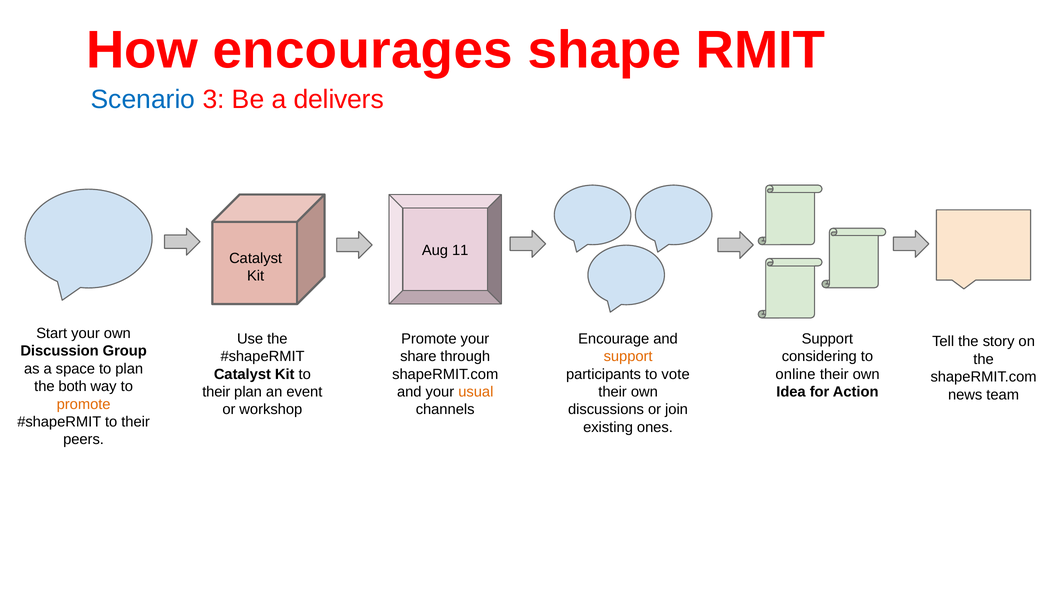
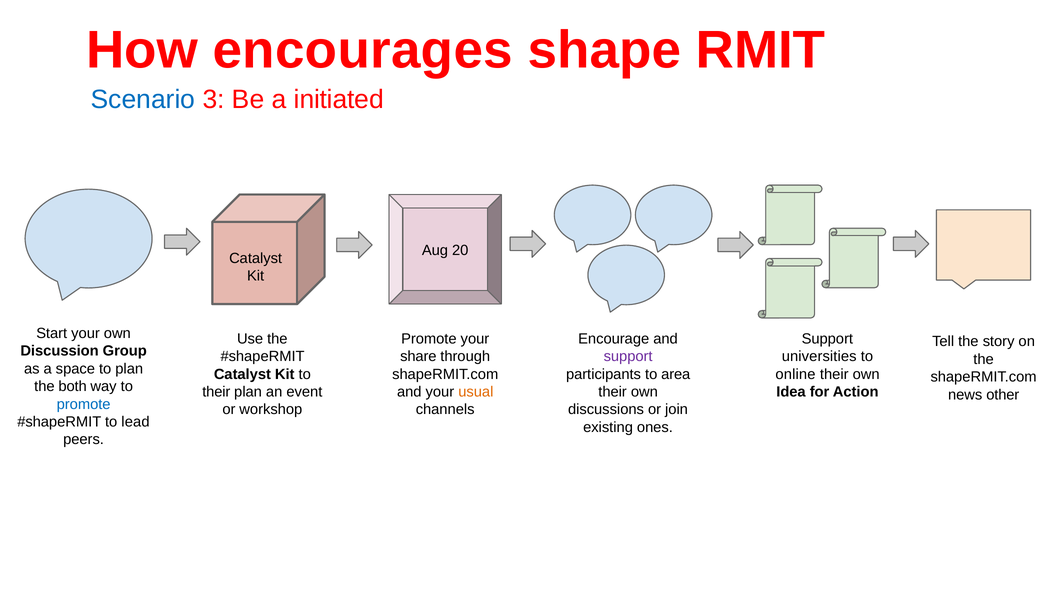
delivers: delivers -> initiated
11: 11 -> 20
support at (628, 356) colour: orange -> purple
considering: considering -> universities
vote: vote -> area
team: team -> other
promote at (84, 404) colour: orange -> blue
their at (136, 422): their -> lead
